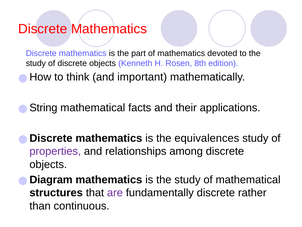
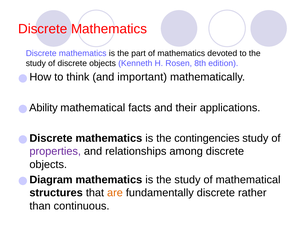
String: String -> Ability
equivalences: equivalences -> contingencies
are colour: purple -> orange
